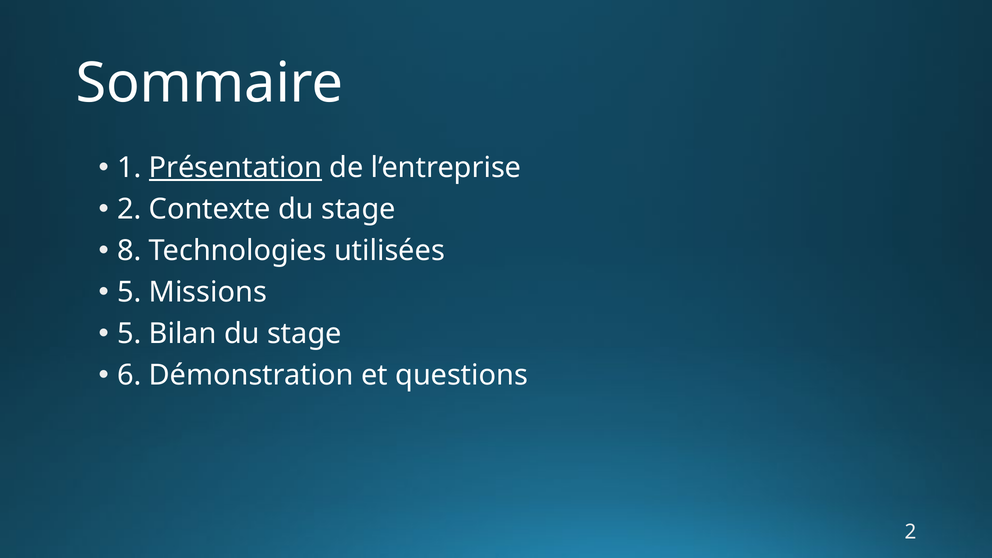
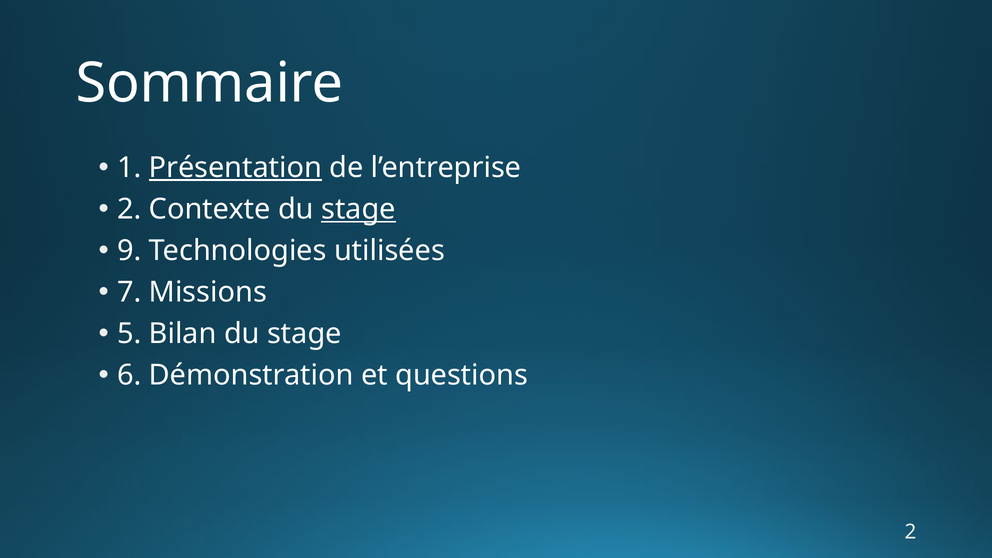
stage at (359, 209) underline: none -> present
8: 8 -> 9
5 at (129, 292): 5 -> 7
